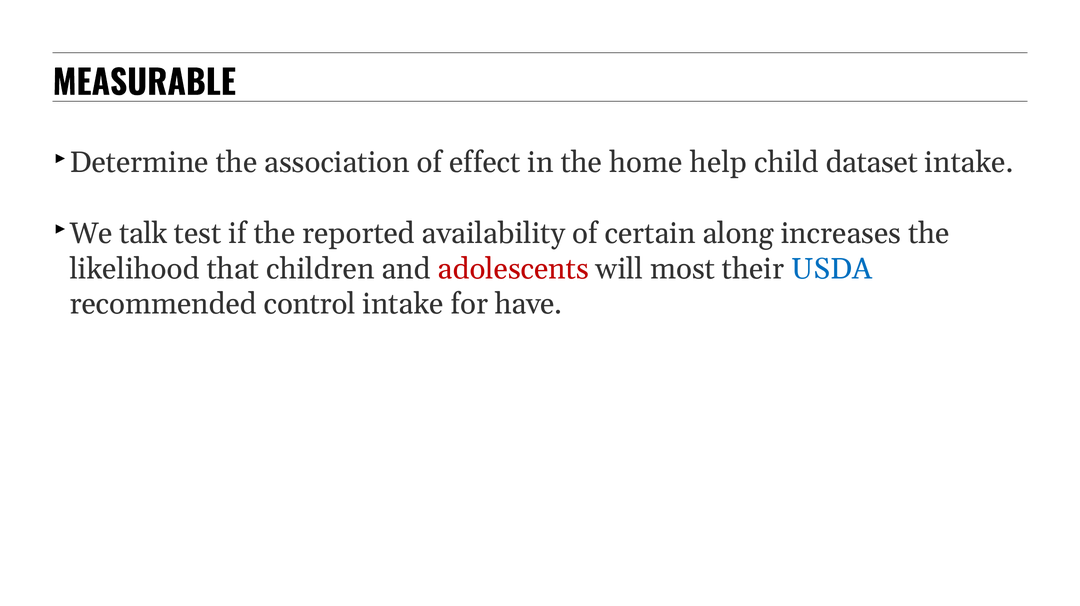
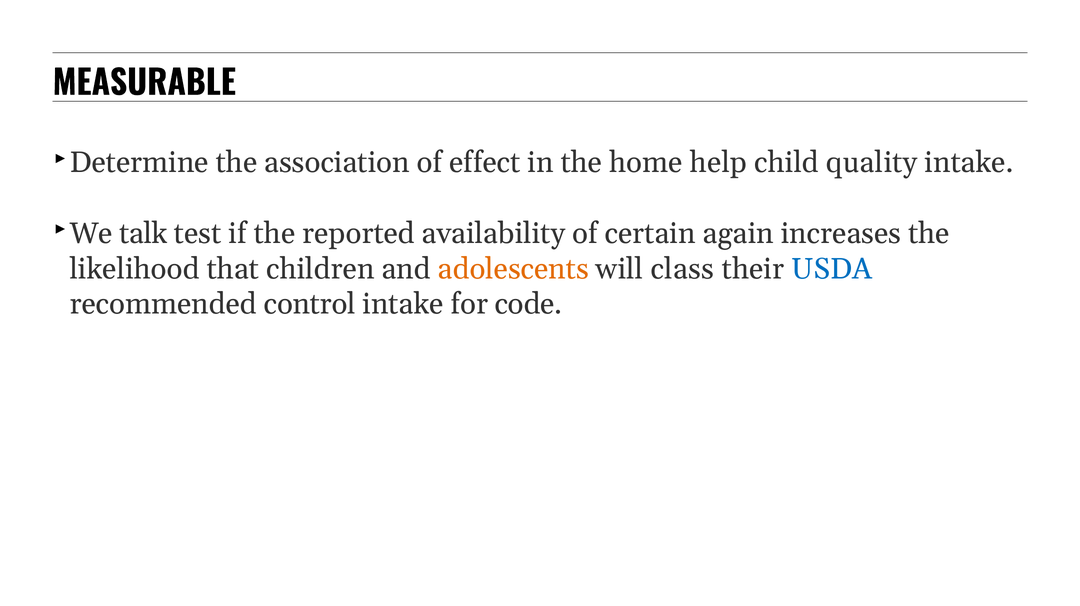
dataset: dataset -> quality
along: along -> again
adolescents colour: red -> orange
most: most -> class
have: have -> code
